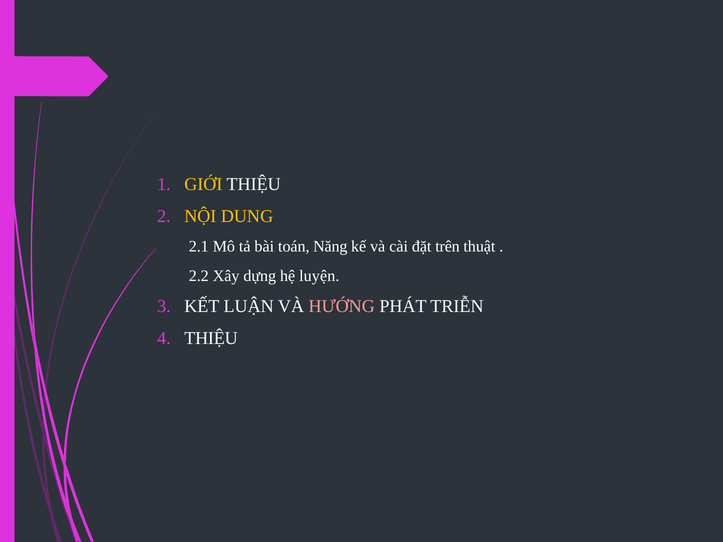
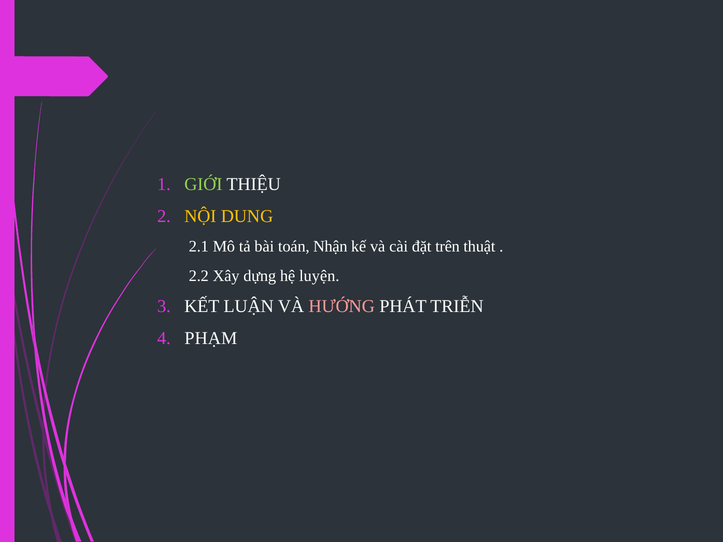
GIỚI colour: yellow -> light green
Năng: Năng -> Nhận
THIỆU at (211, 338): THIỆU -> PHẠM
